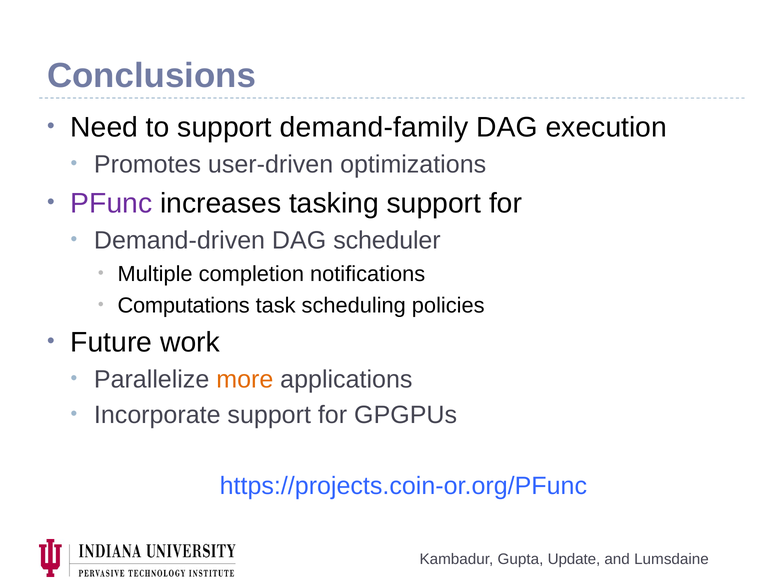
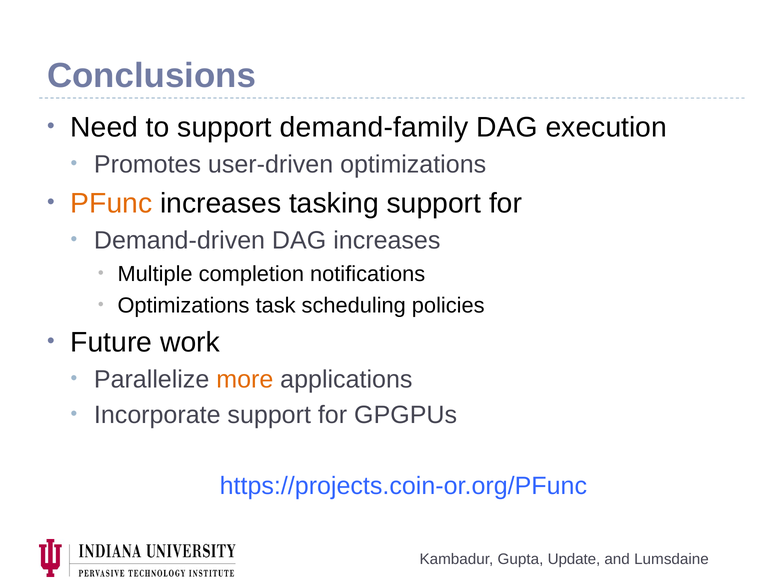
PFunc colour: purple -> orange
DAG scheduler: scheduler -> increases
Computations at (184, 305): Computations -> Optimizations
